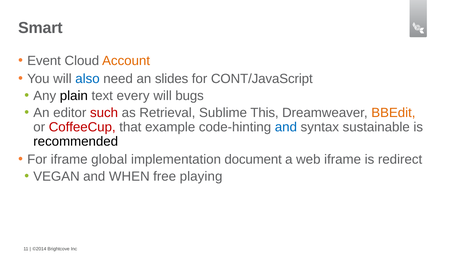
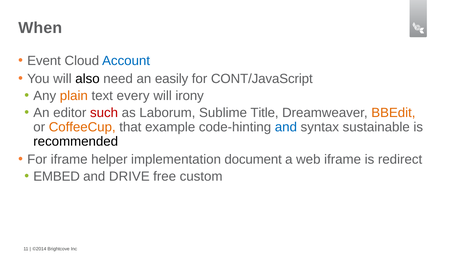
Smart: Smart -> When
Account colour: orange -> blue
also colour: blue -> black
slides: slides -> easily
plain colour: black -> orange
bugs: bugs -> irony
Retrieval: Retrieval -> Laborum
This: This -> Title
CoffeeCup colour: red -> orange
global: global -> helper
VEGAN: VEGAN -> EMBED
WHEN: WHEN -> DRIVE
playing: playing -> custom
